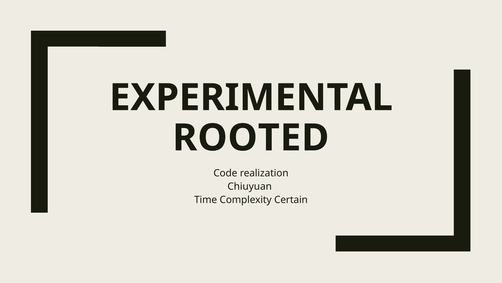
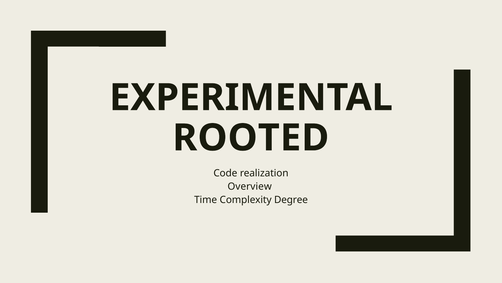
Chiuyuan: Chiuyuan -> Overview
Certain: Certain -> Degree
